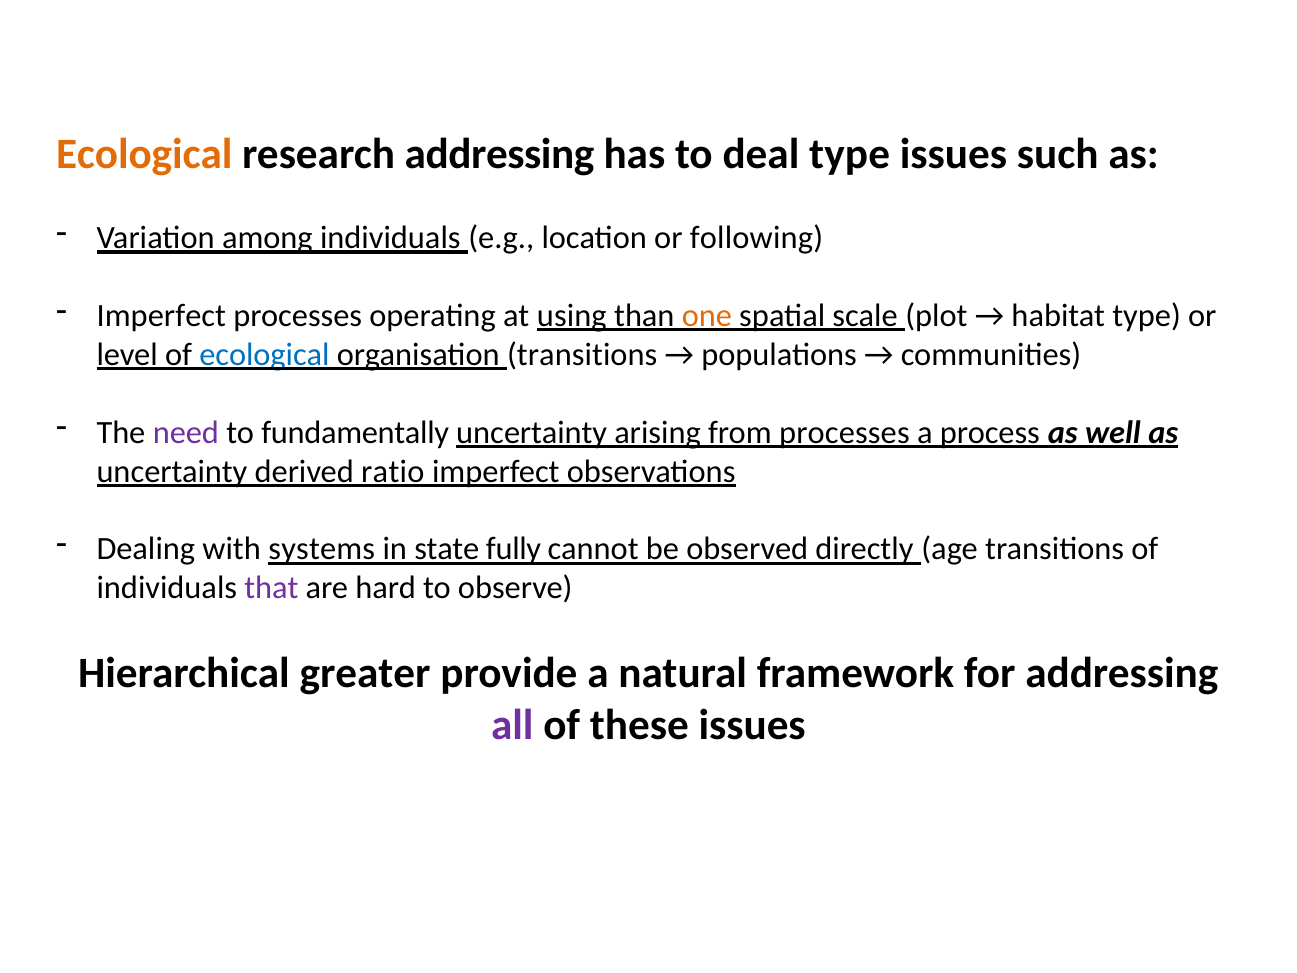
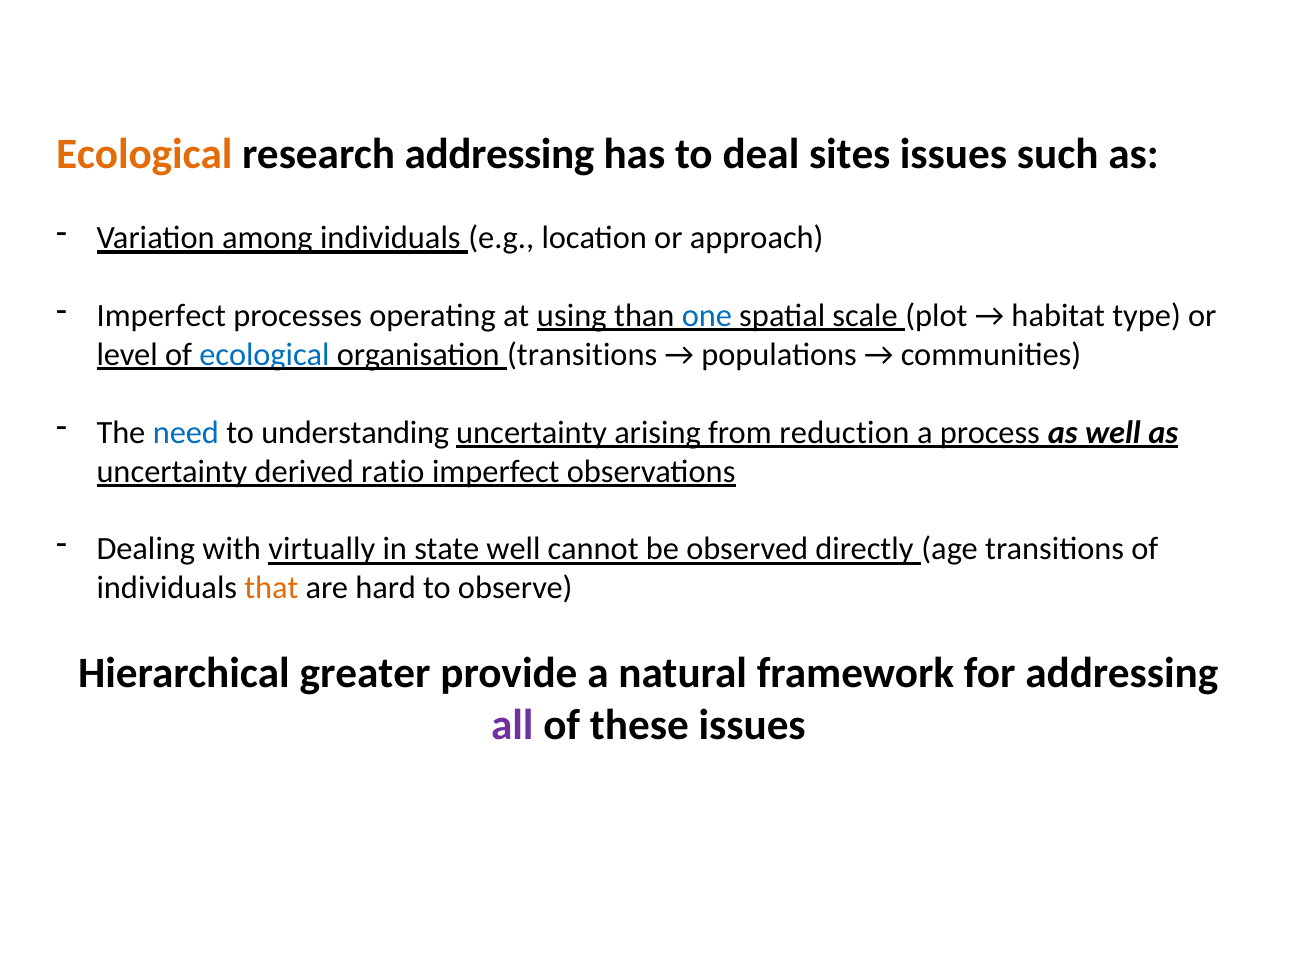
deal type: type -> sites
following: following -> approach
one colour: orange -> blue
need colour: purple -> blue
fundamentally: fundamentally -> understanding
from processes: processes -> reduction
systems: systems -> virtually
state fully: fully -> well
that colour: purple -> orange
